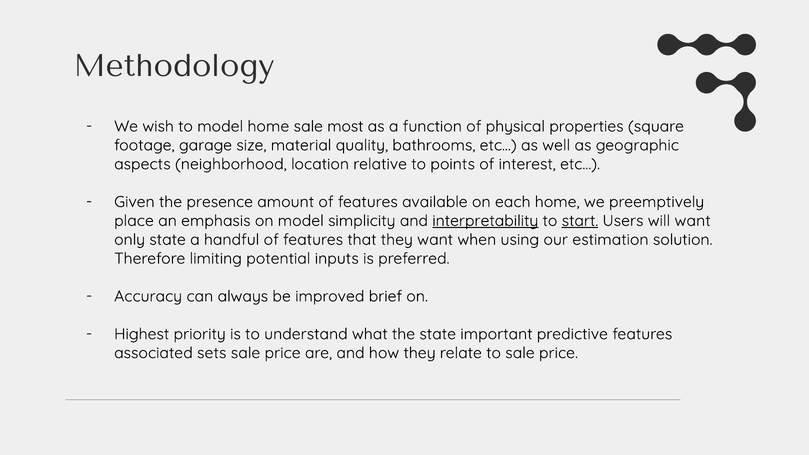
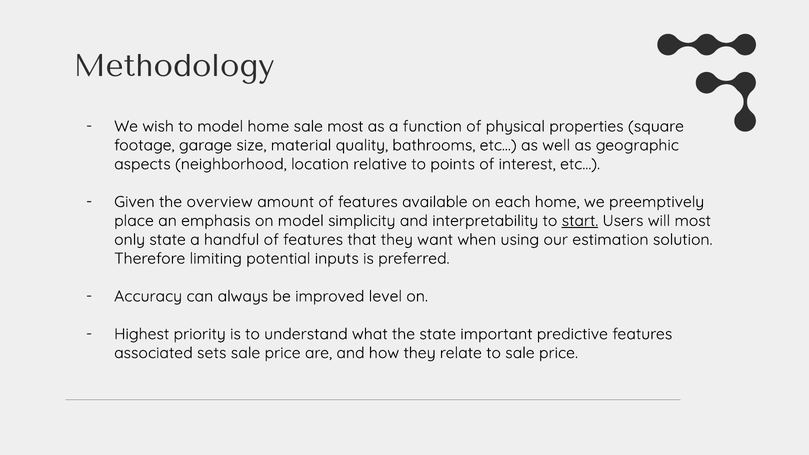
presence: presence -> overview
interpretability underline: present -> none
will want: want -> most
brief: brief -> level
